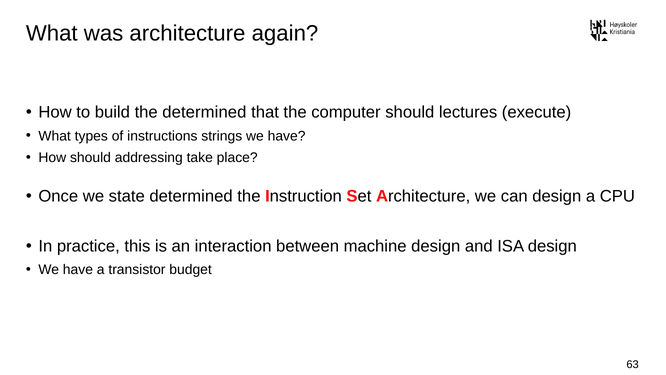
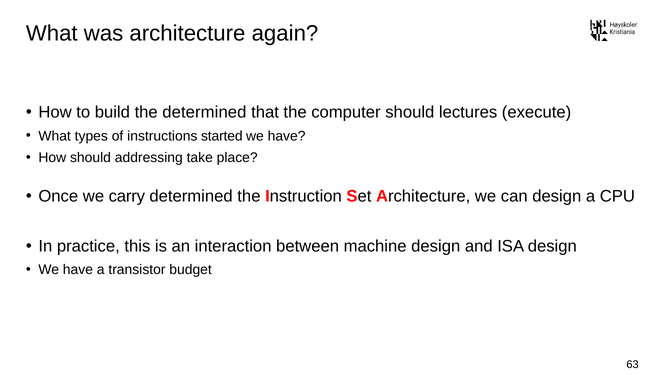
strings: strings -> started
state: state -> carry
